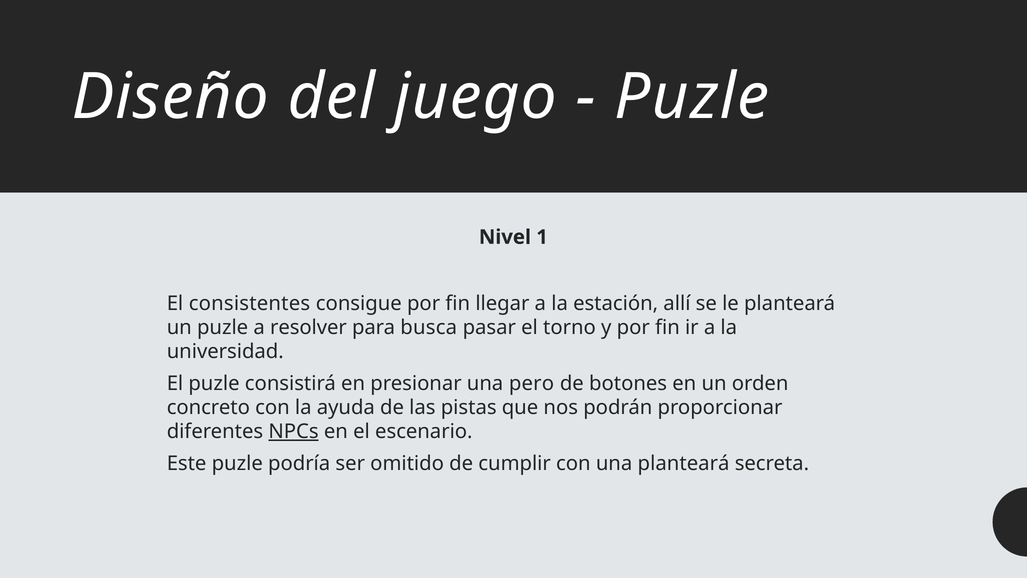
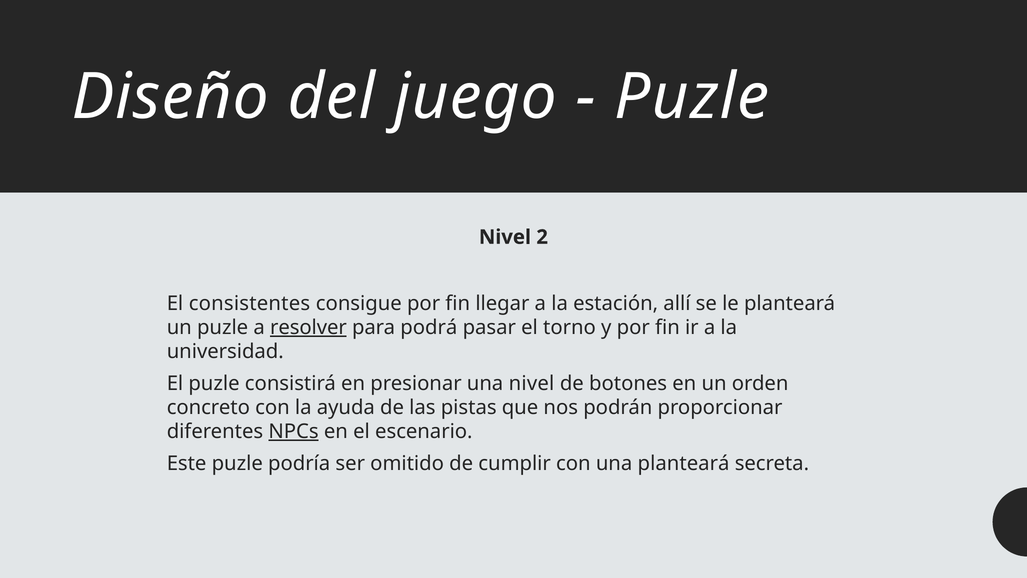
1: 1 -> 2
resolver underline: none -> present
busca: busca -> podrá
una pero: pero -> nivel
